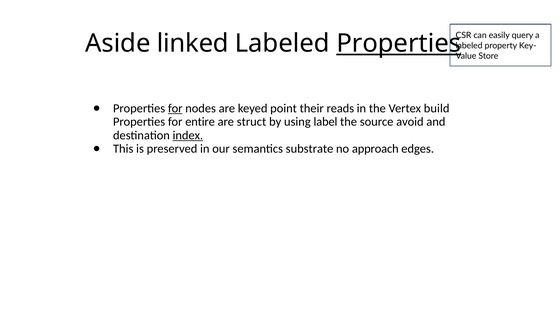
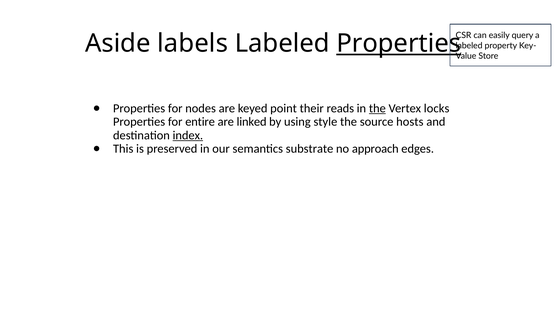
linked: linked -> labels
for at (175, 108) underline: present -> none
the at (377, 108) underline: none -> present
build: build -> locks
struct: struct -> linked
label: label -> style
avoid: avoid -> hosts
